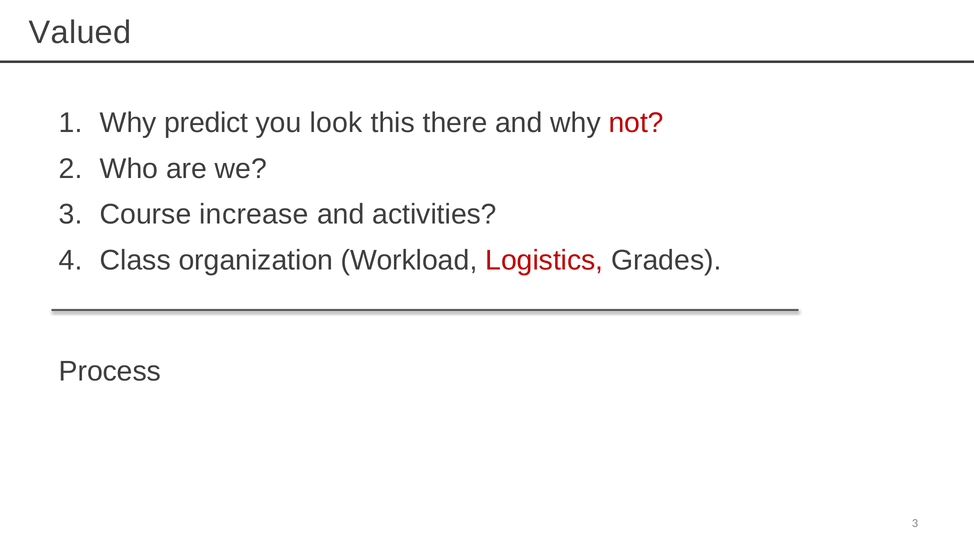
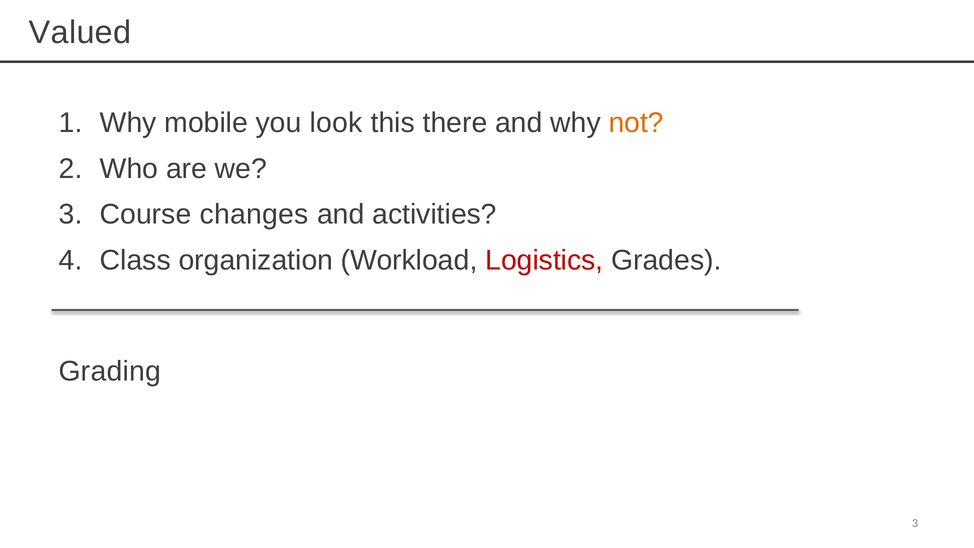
predict: predict -> mobile
not colour: red -> orange
increase: increase -> changes
Process: Process -> Grading
